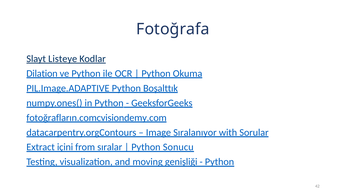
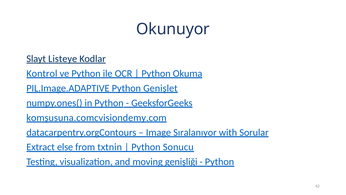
Fotoğrafa: Fotoğrafa -> Okunuyor
Dilation: Dilation -> Kontrol
Boşalttık: Boşalttık -> Genişlet
fotoğrafların.comcvisiondemy.com: fotoğrafların.comcvisiondemy.com -> komşusuna.comcvisiondemy.com
içini: içini -> else
sıralar: sıralar -> txtnin
